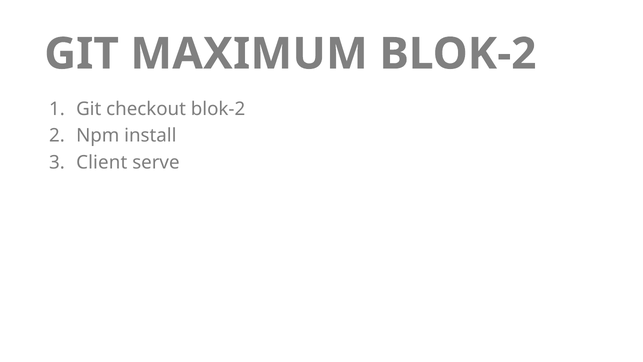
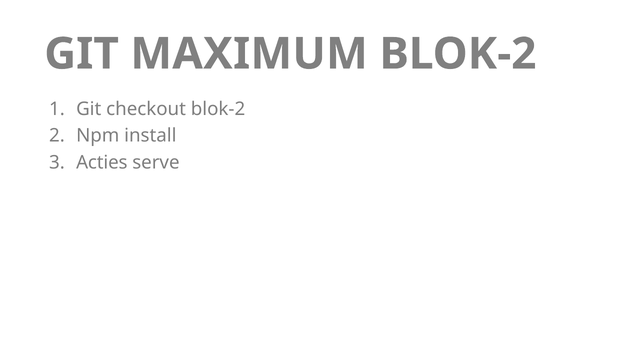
Client: Client -> Acties
